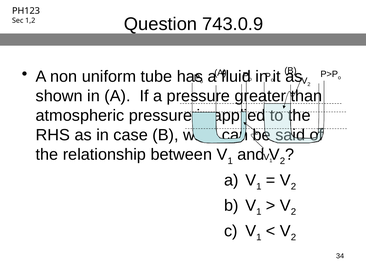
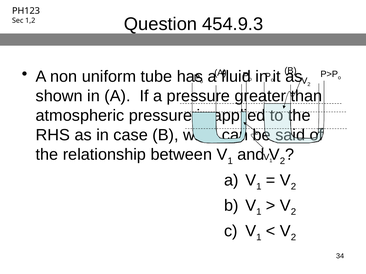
743.0.9: 743.0.9 -> 454.9.3
